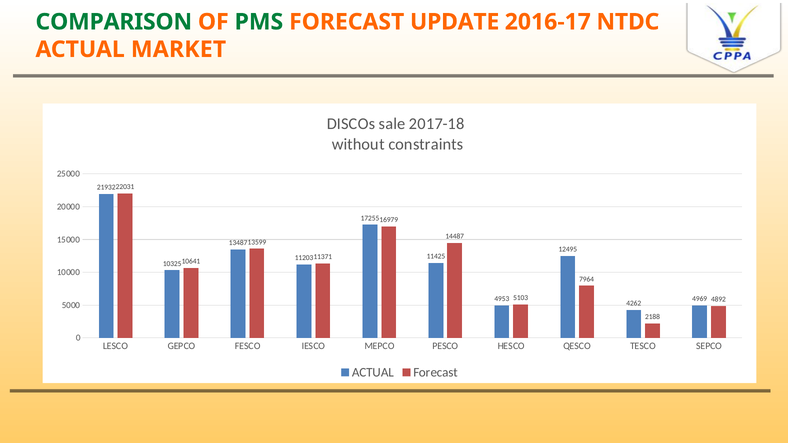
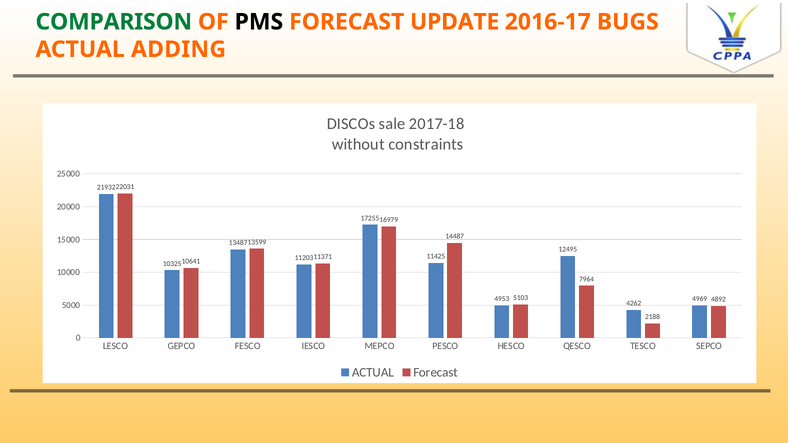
PMS colour: green -> black
NTDC: NTDC -> BUGS
MARKET: MARKET -> ADDING
